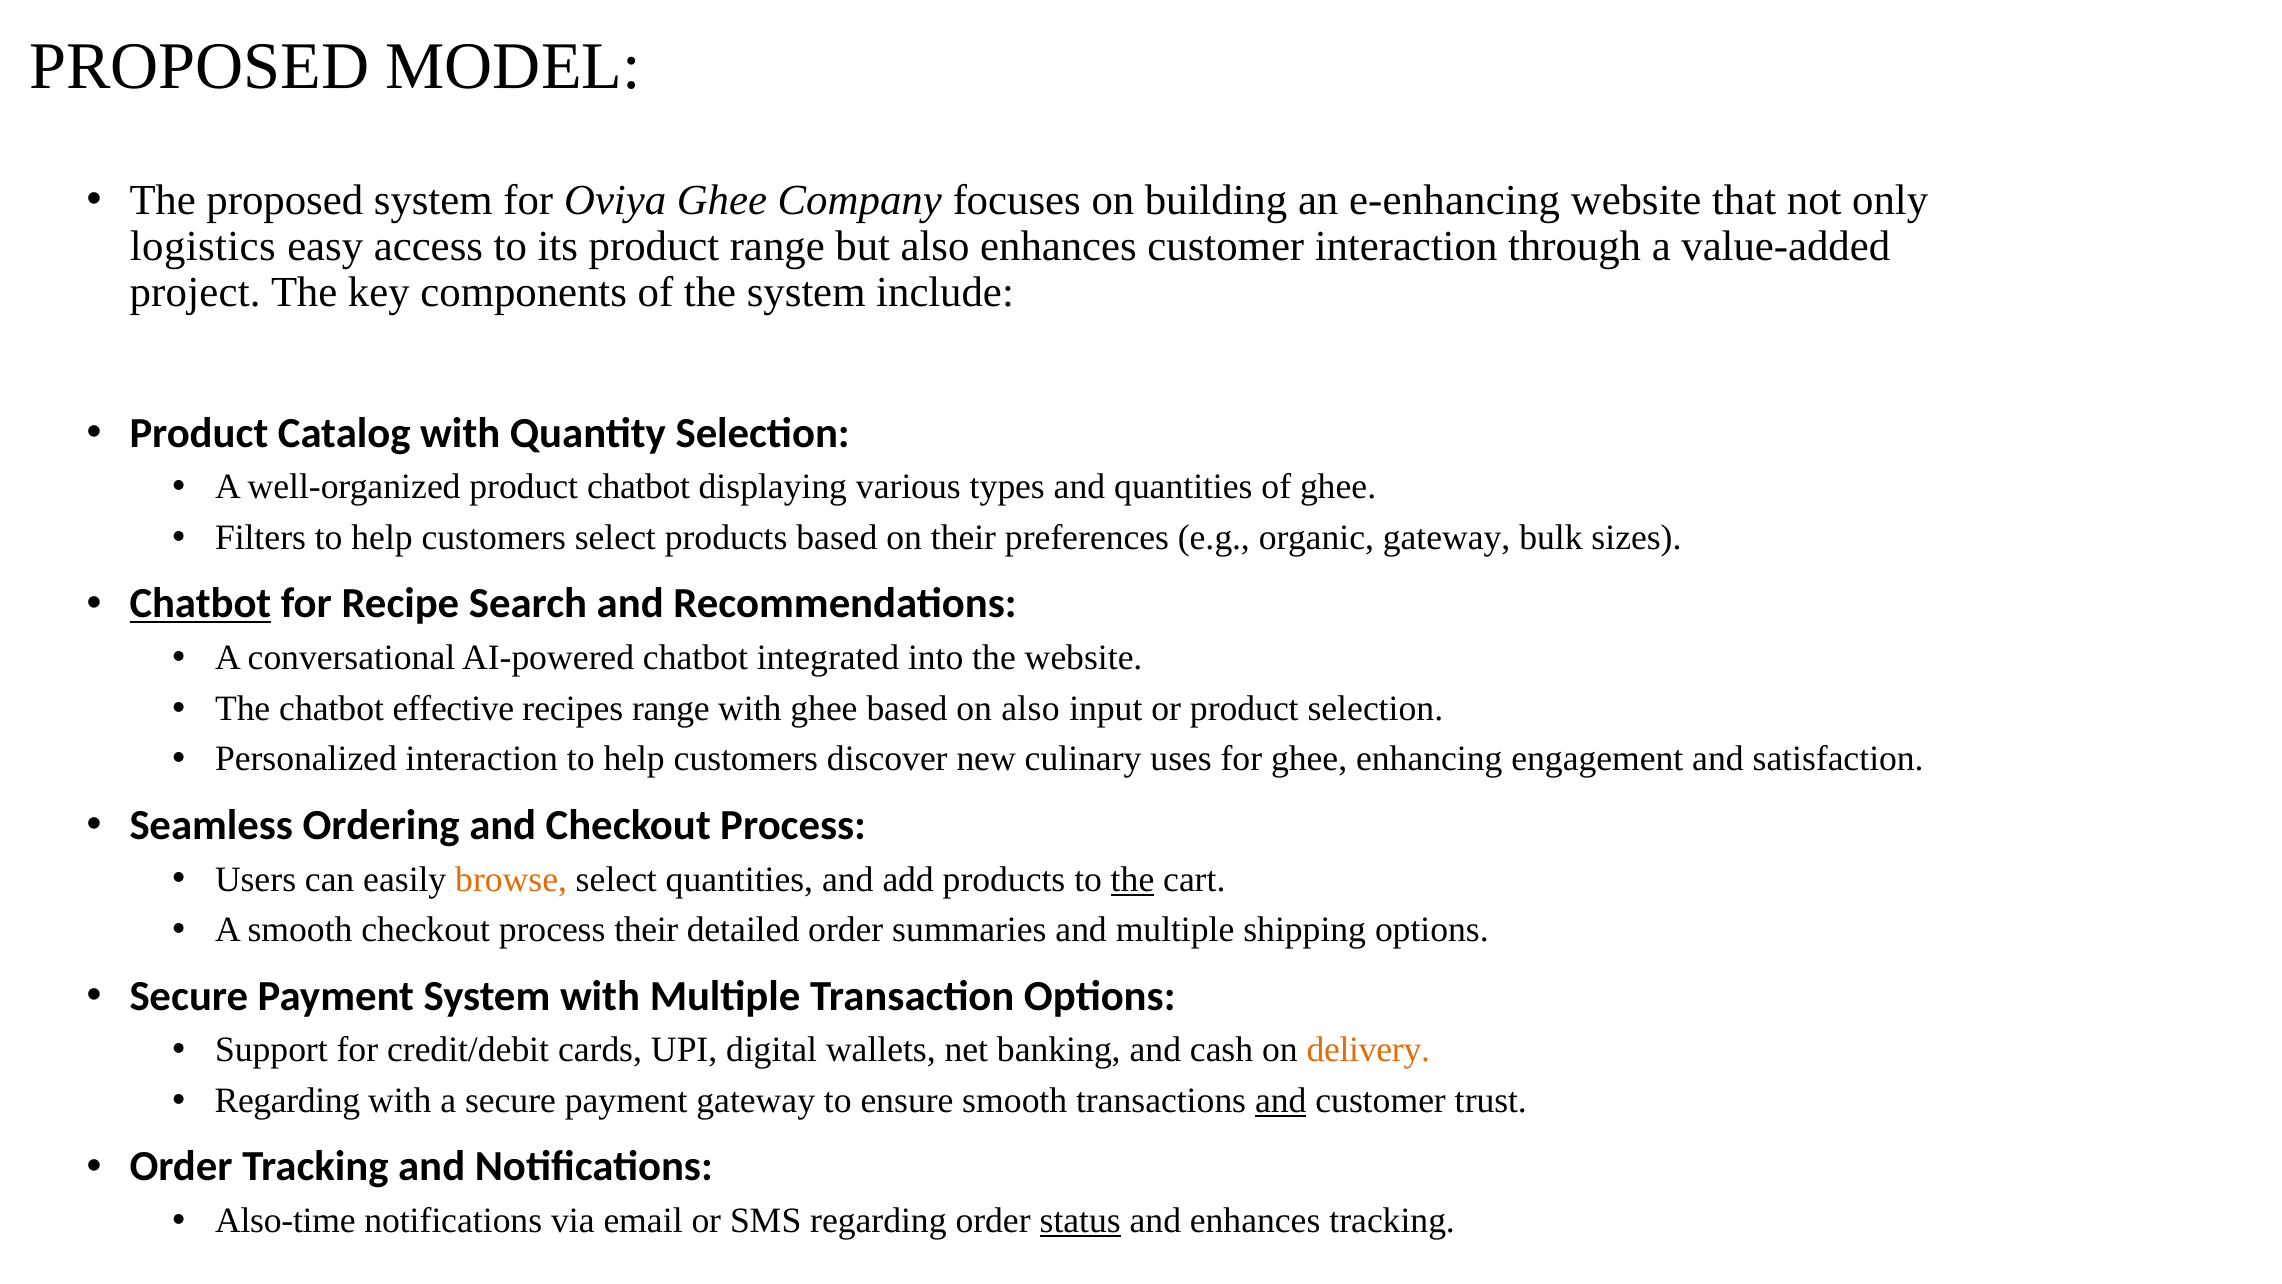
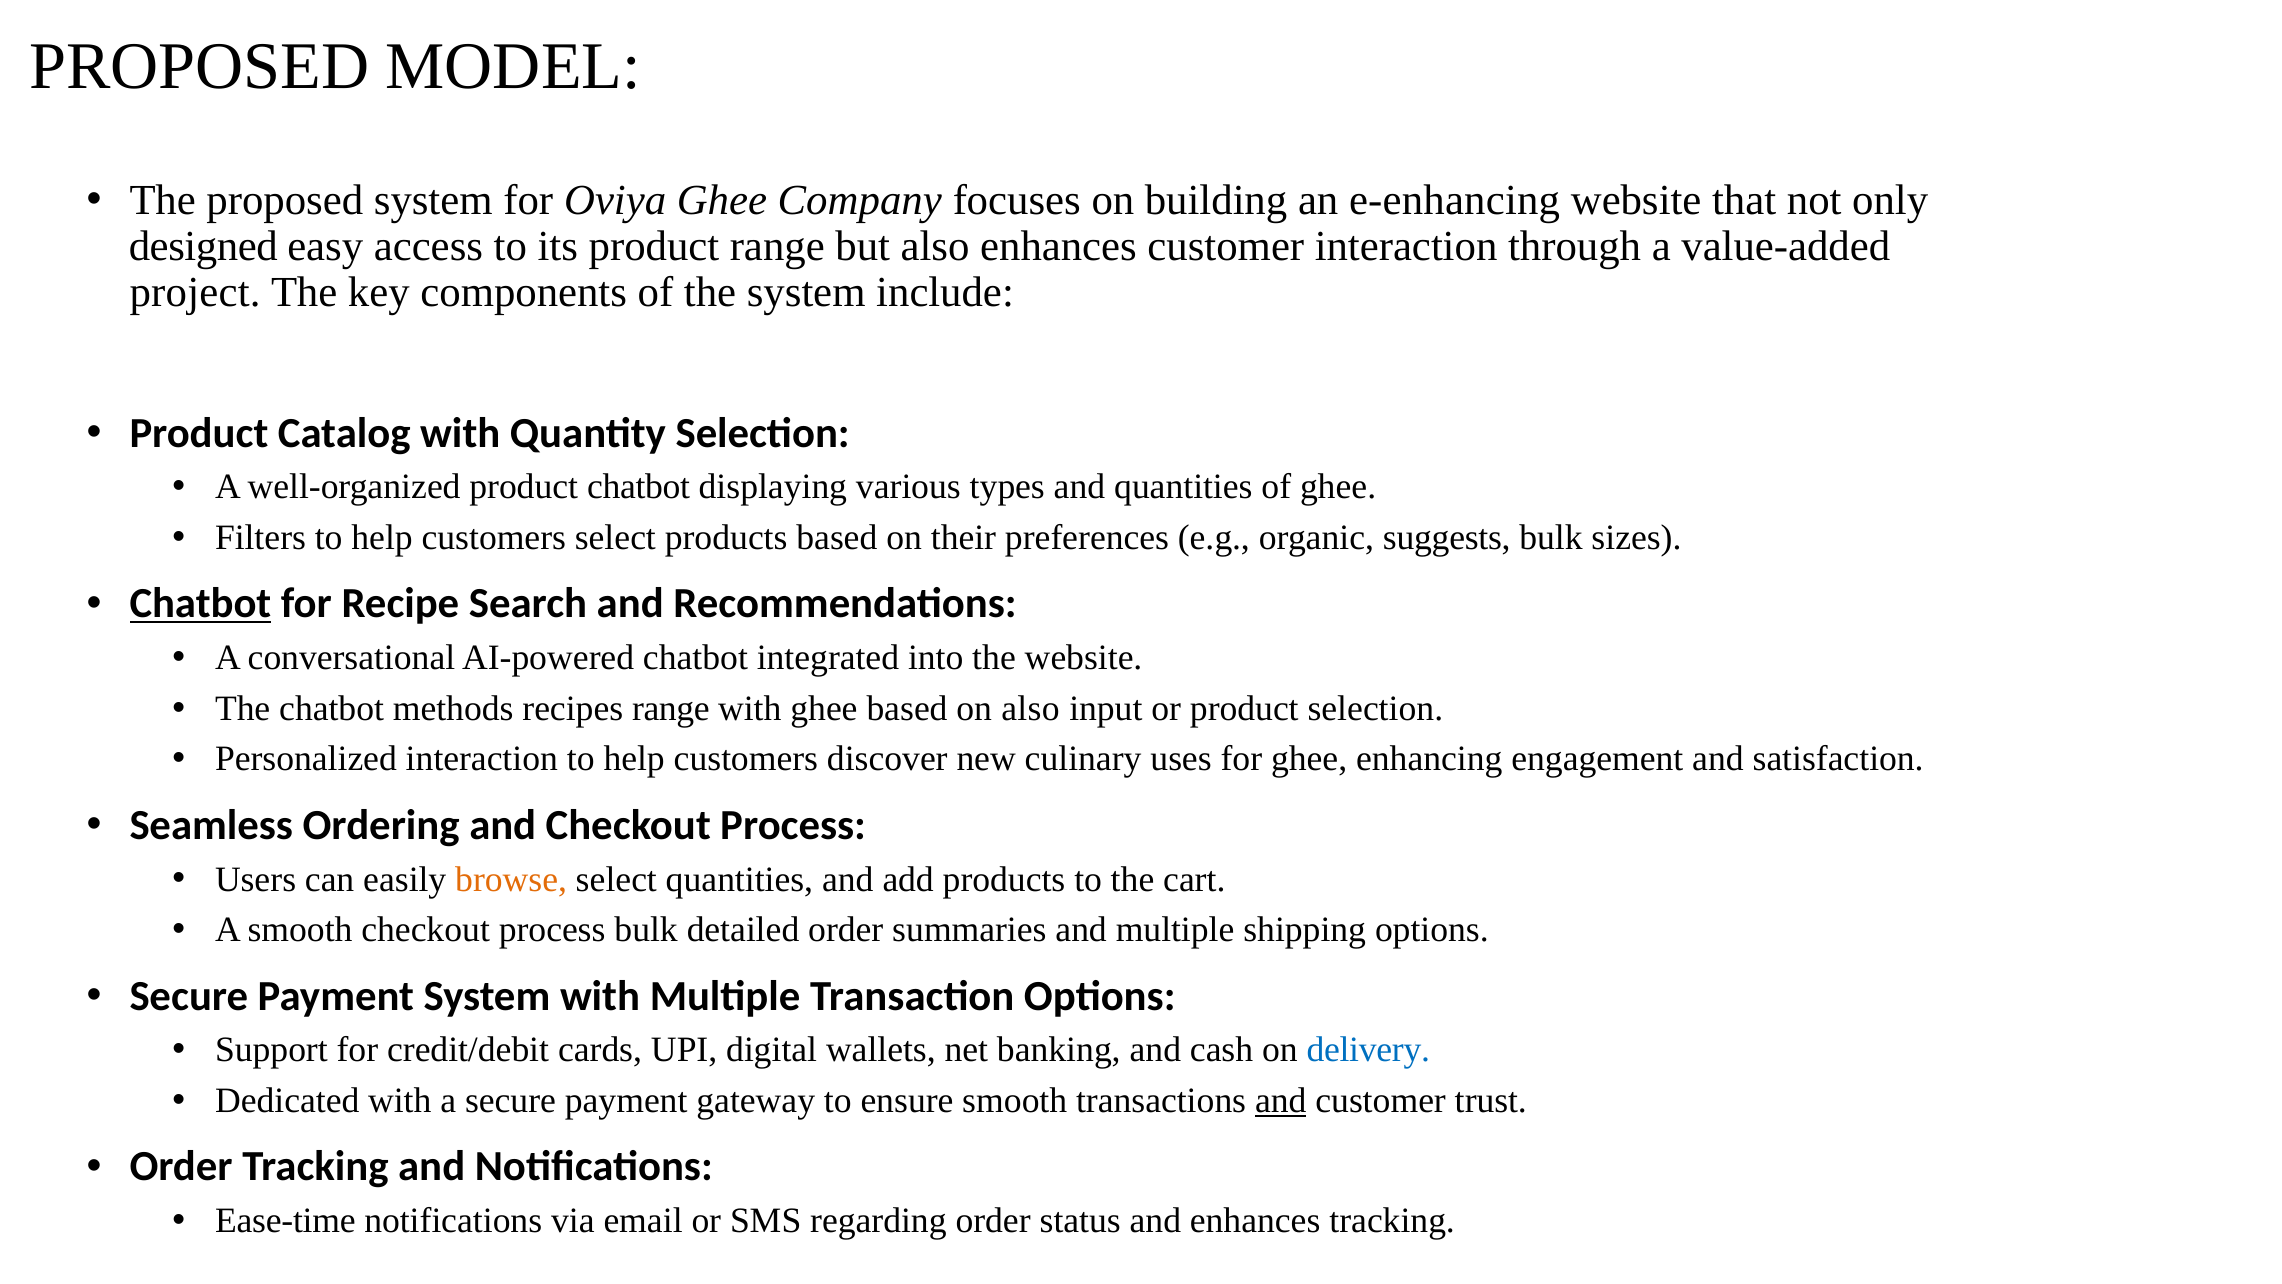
logistics: logistics -> designed
organic gateway: gateway -> suggests
effective: effective -> methods
the at (1133, 879) underline: present -> none
process their: their -> bulk
delivery colour: orange -> blue
Regarding at (287, 1100): Regarding -> Dedicated
Also-time: Also-time -> Ease-time
status underline: present -> none
